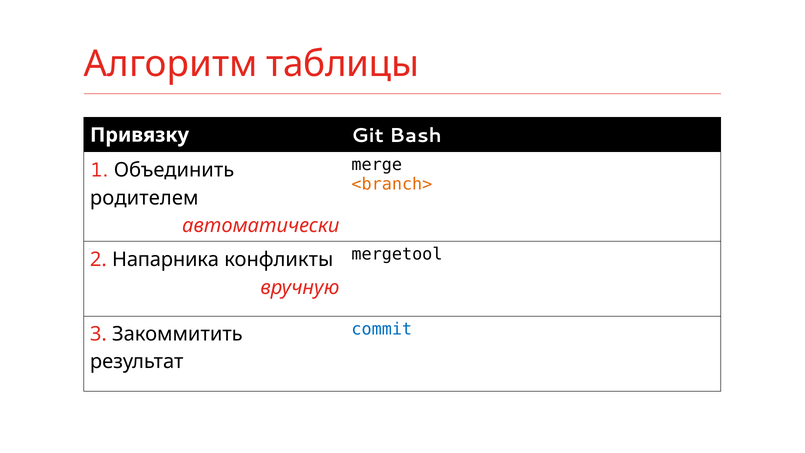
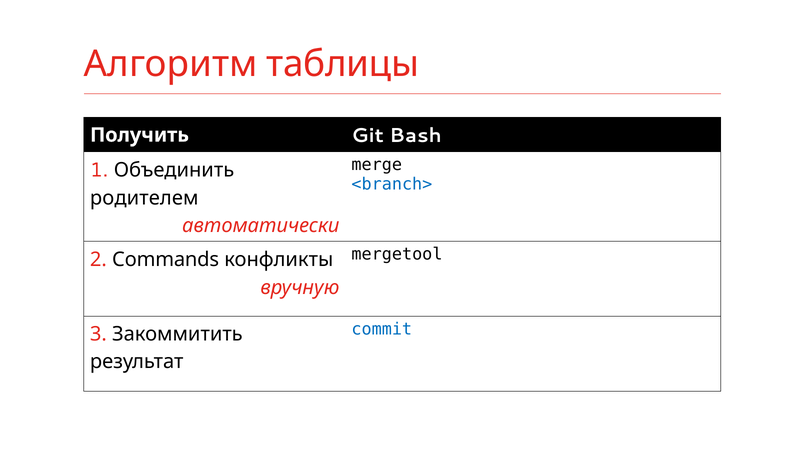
Привязку: Привязку -> Получить
<branch> colour: orange -> blue
Напарника: Напарника -> Commands
